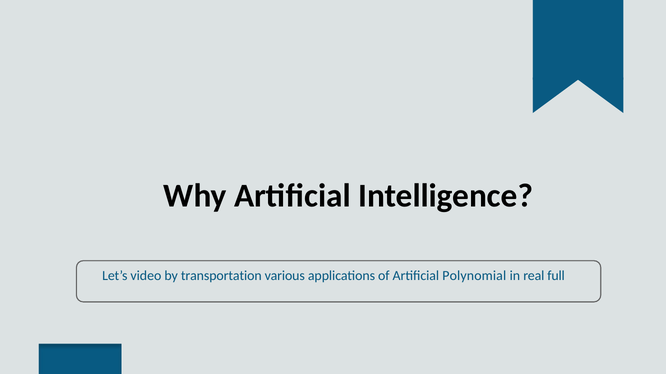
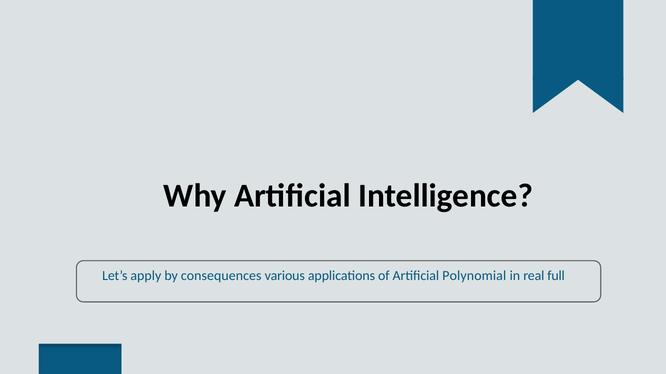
video: video -> apply
transportation: transportation -> consequences
